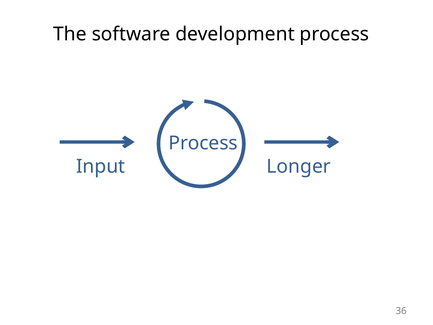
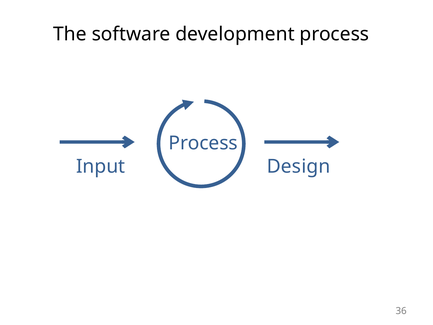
Longer: Longer -> Design
